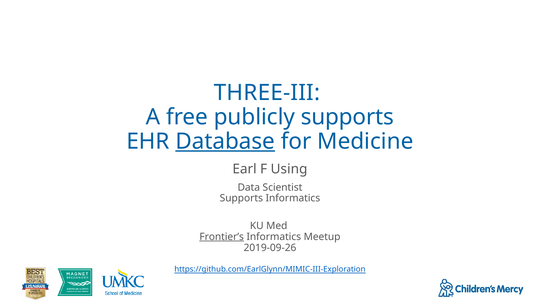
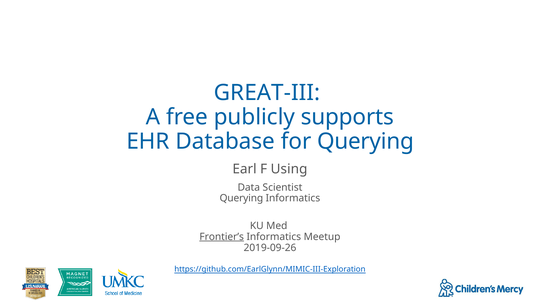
THREE-III: THREE-III -> GREAT-III
Database underline: present -> none
for Medicine: Medicine -> Querying
Supports at (241, 198): Supports -> Querying
